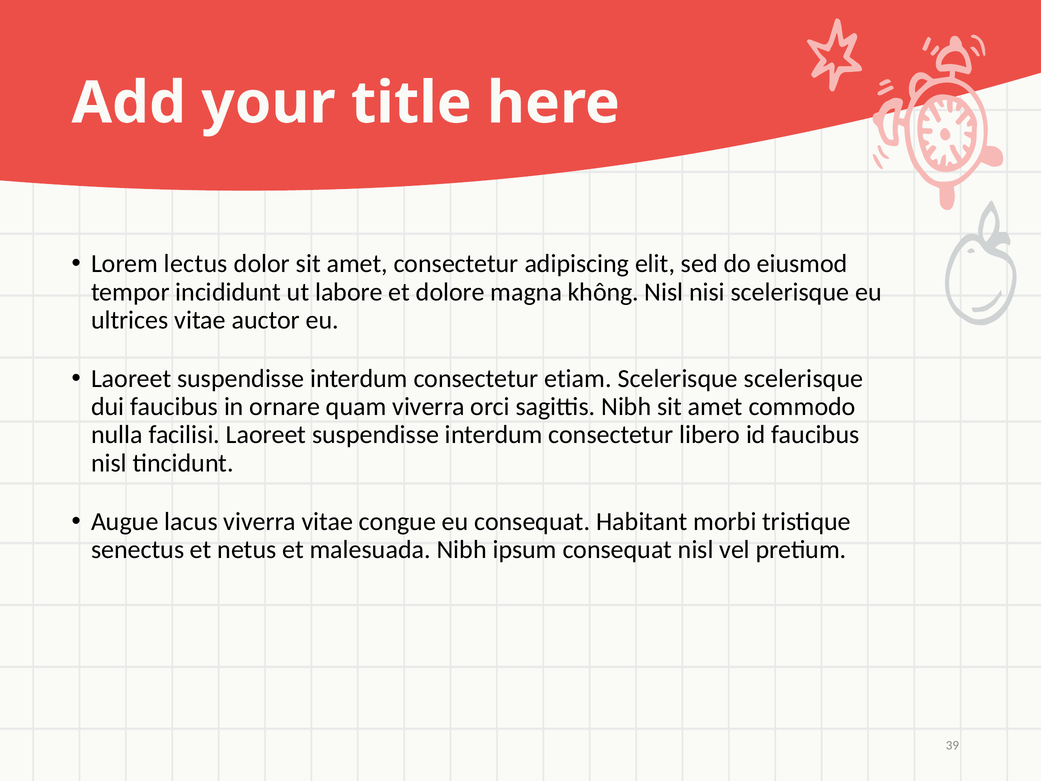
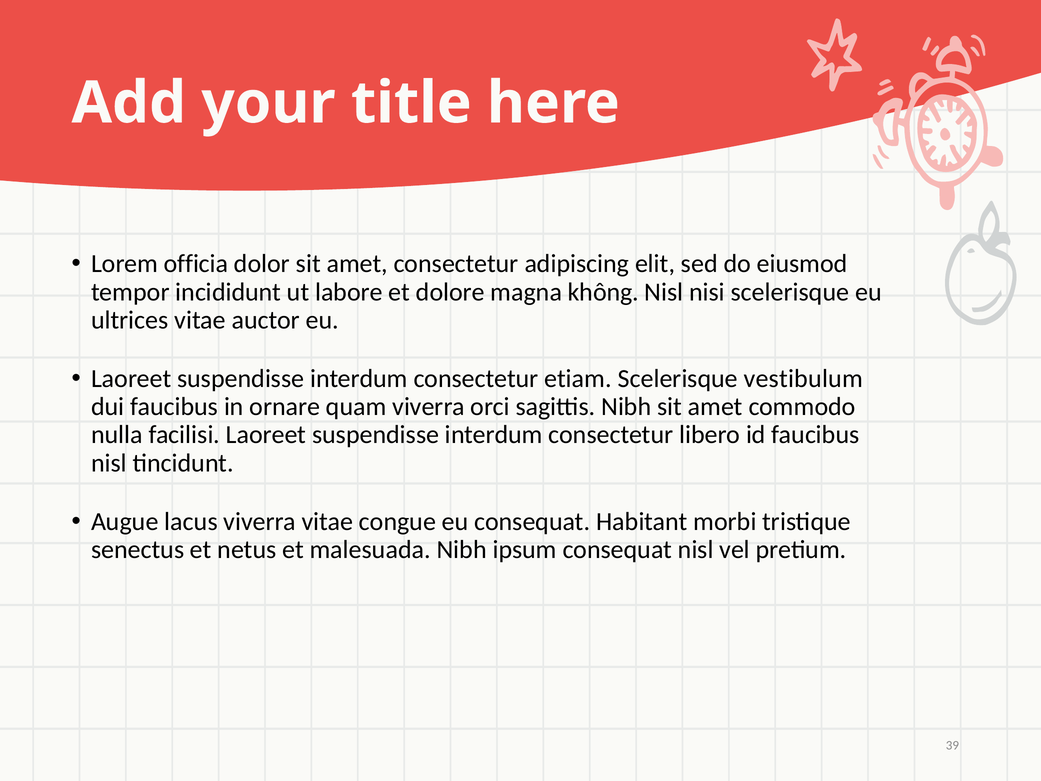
lectus: lectus -> officia
Scelerisque scelerisque: scelerisque -> vestibulum
